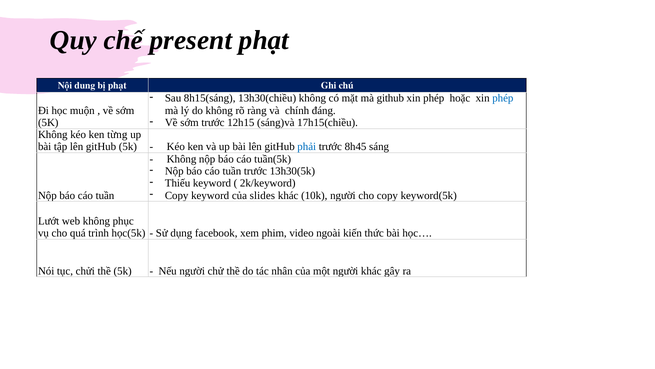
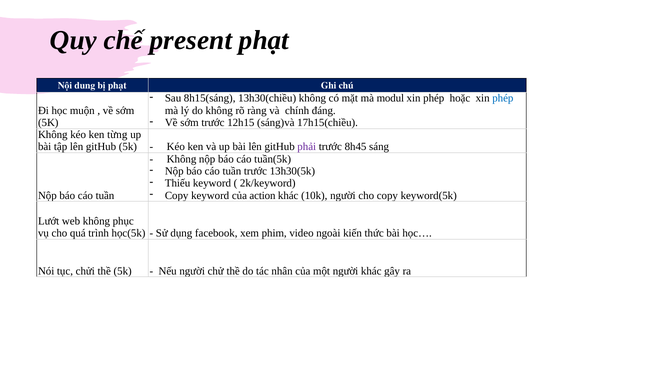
mà github: github -> modul
phải colour: blue -> purple
slides: slides -> action
